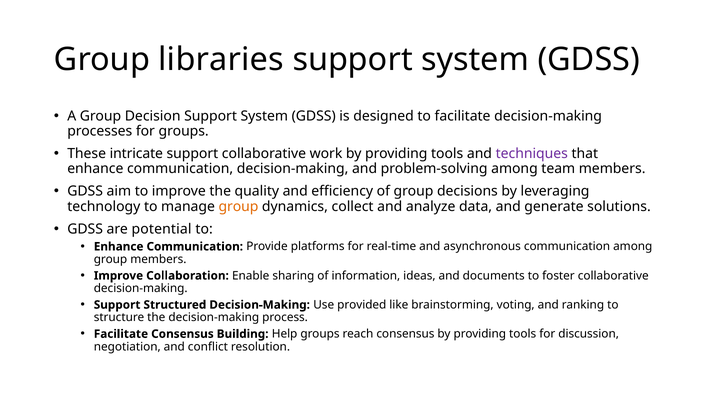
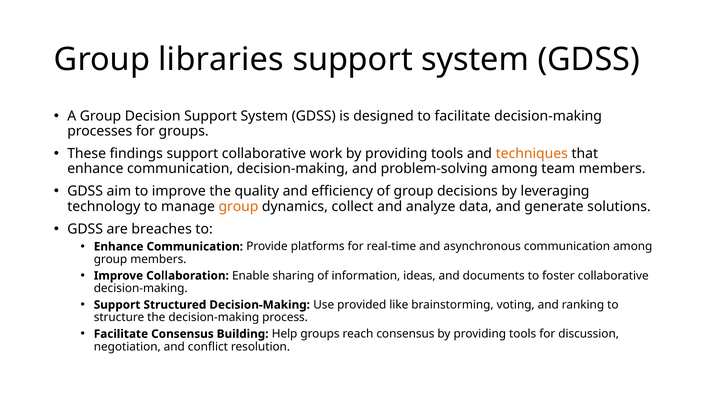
intricate: intricate -> findings
techniques colour: purple -> orange
potential: potential -> breaches
